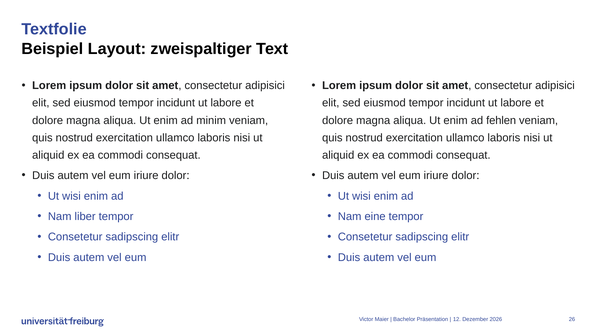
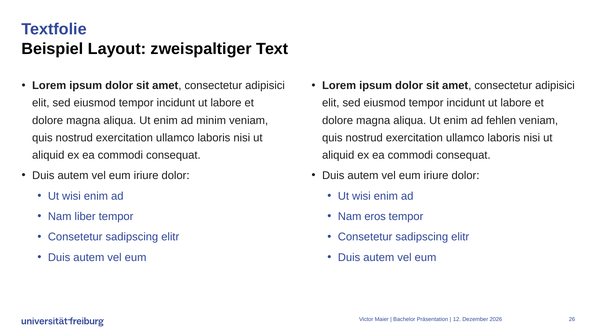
eine: eine -> eros
